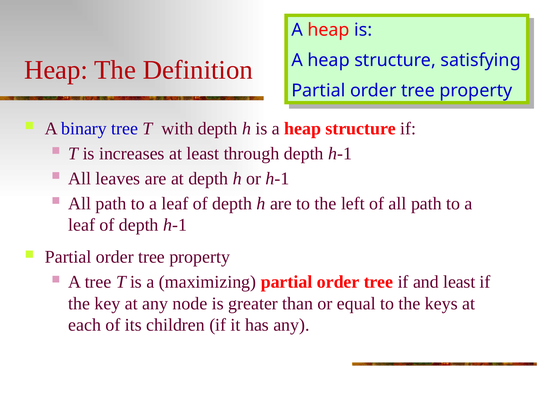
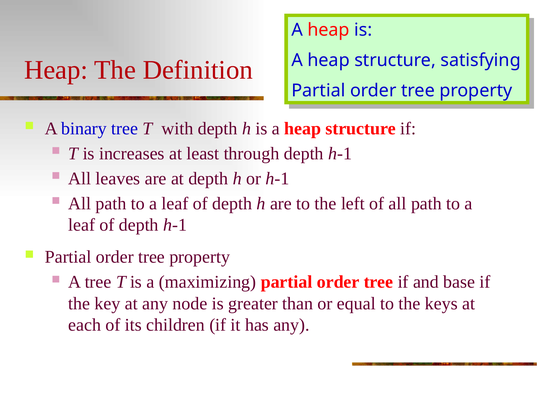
and least: least -> base
